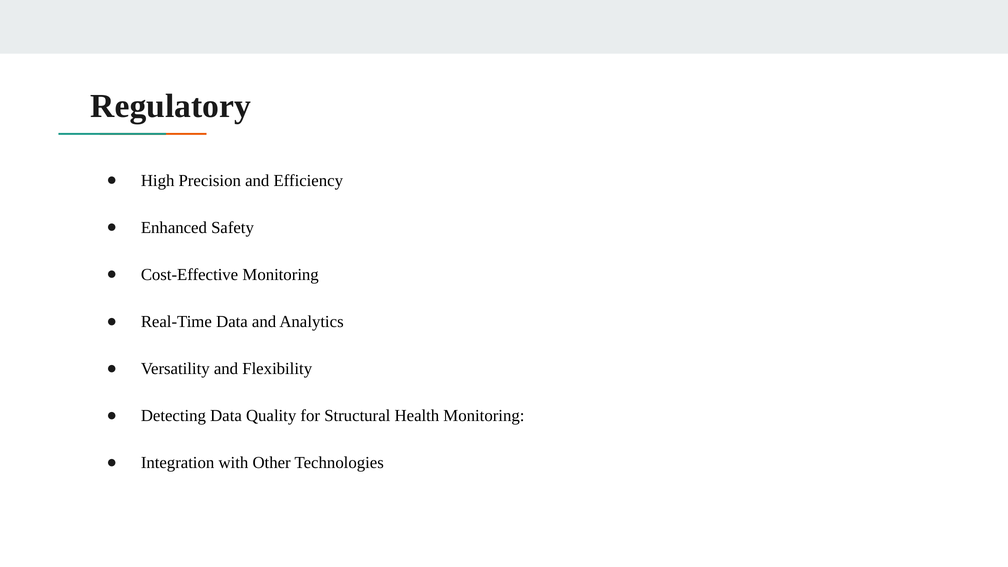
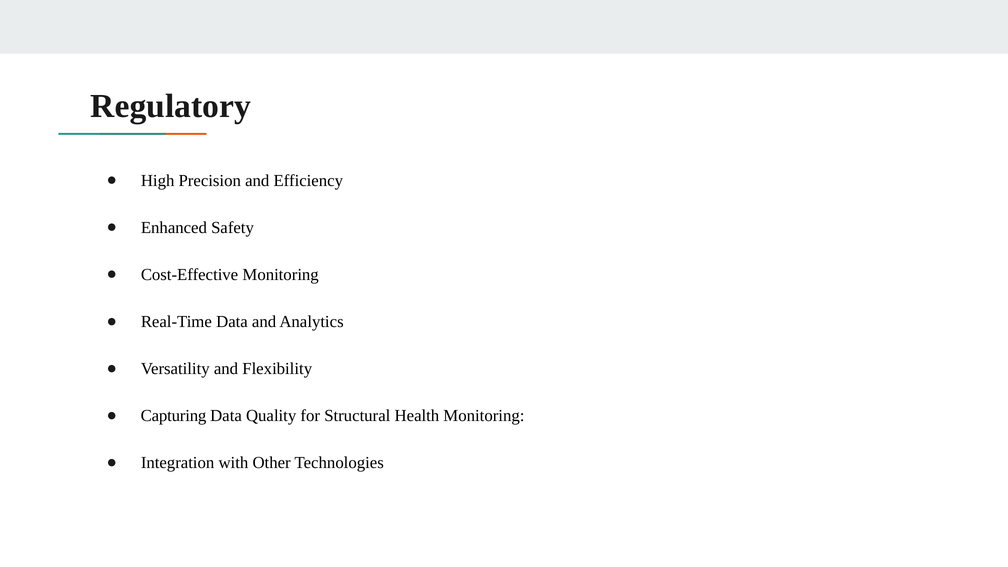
Detecting: Detecting -> Capturing
